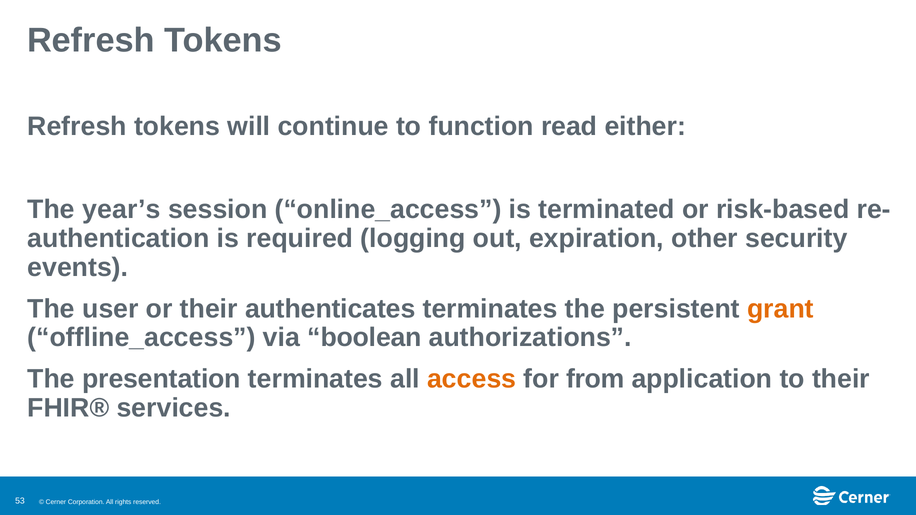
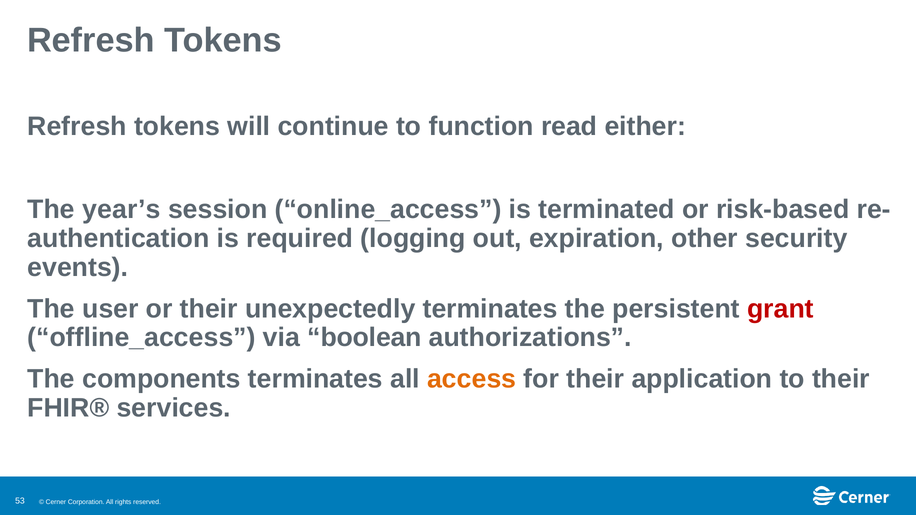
authenticates: authenticates -> unexpectedly
grant colour: orange -> red
presentation: presentation -> components
for from: from -> their
